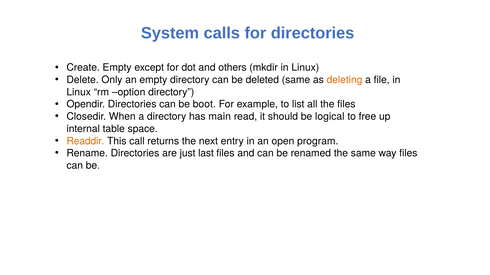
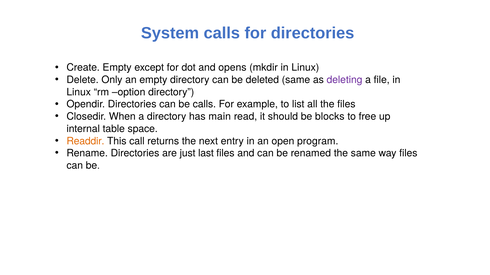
others: others -> opens
deleting colour: orange -> purple
be boot: boot -> calls
logical: logical -> blocks
